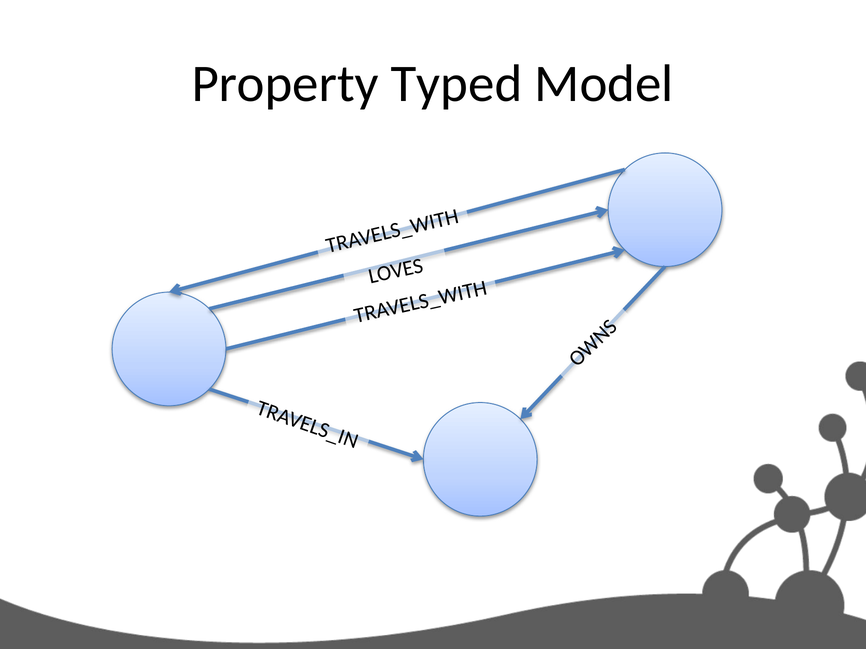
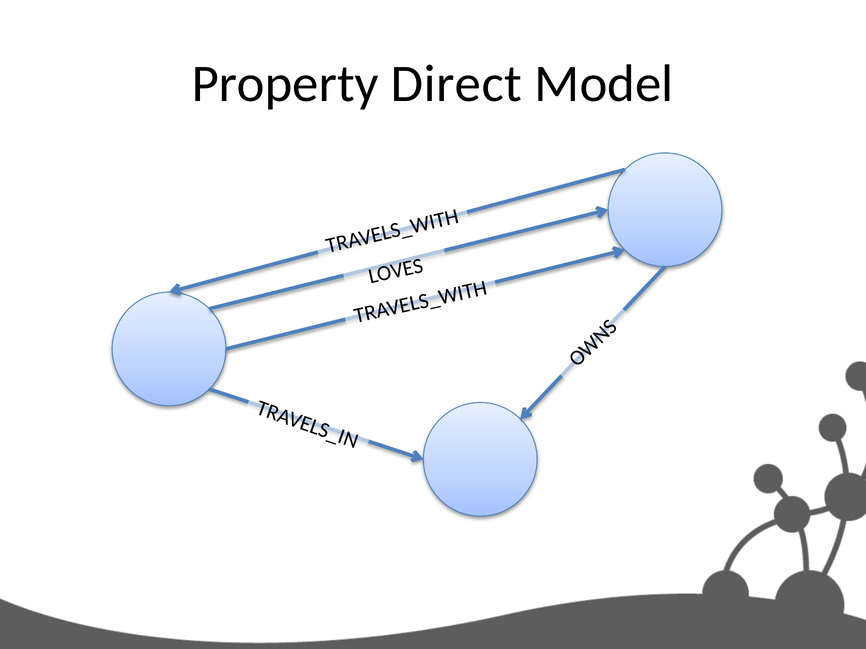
Typed: Typed -> Direct
